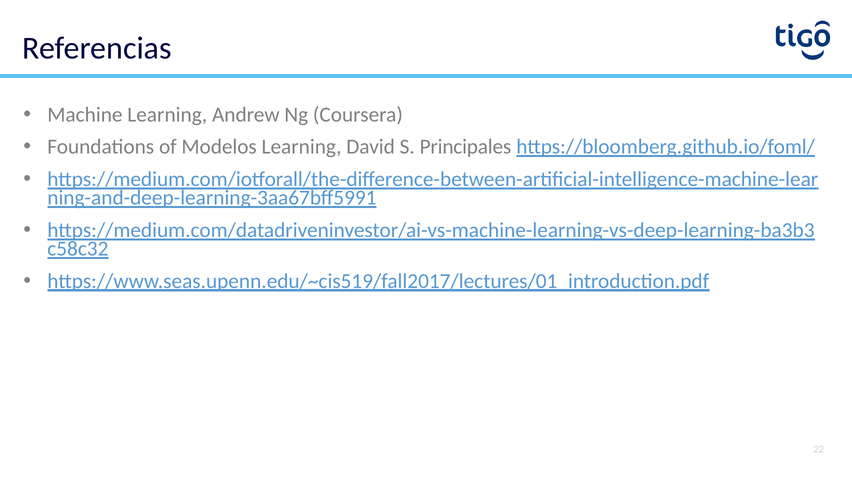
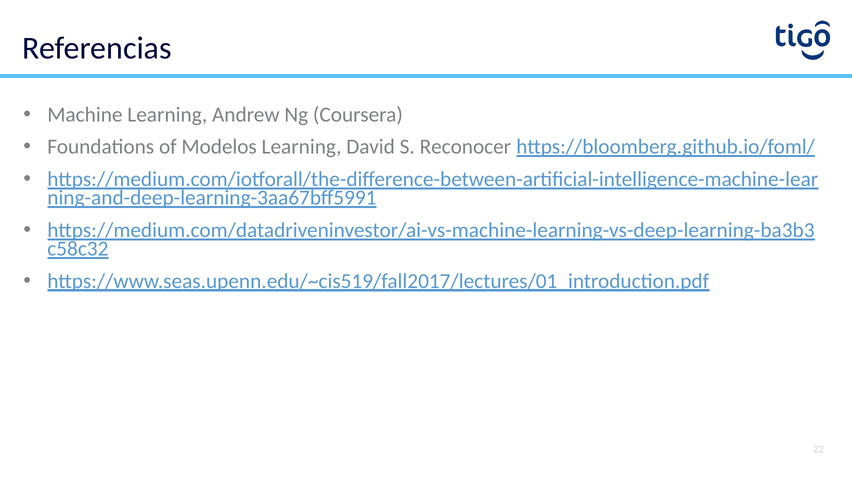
Principales: Principales -> Reconocer
